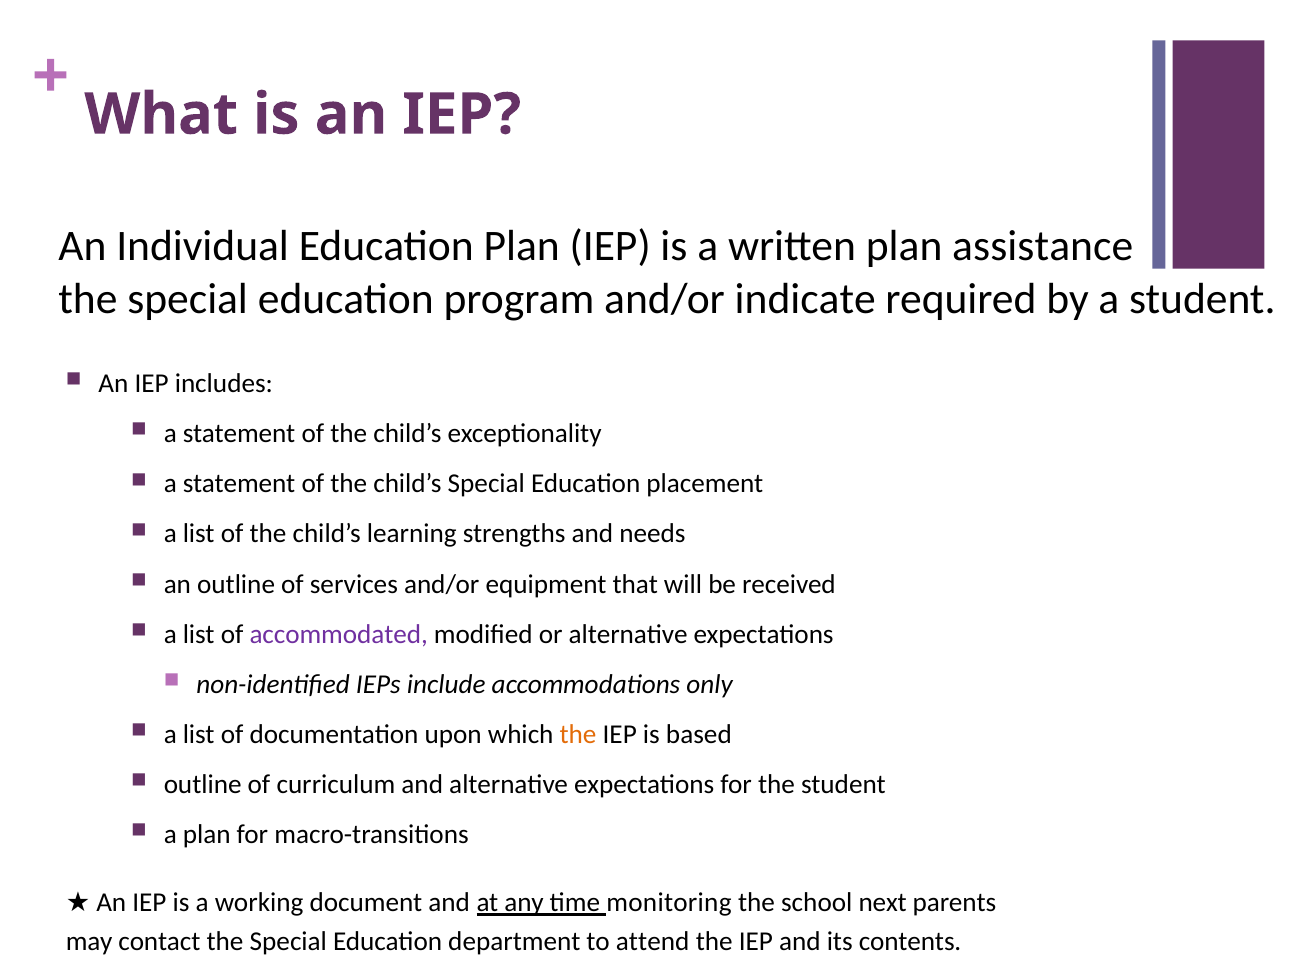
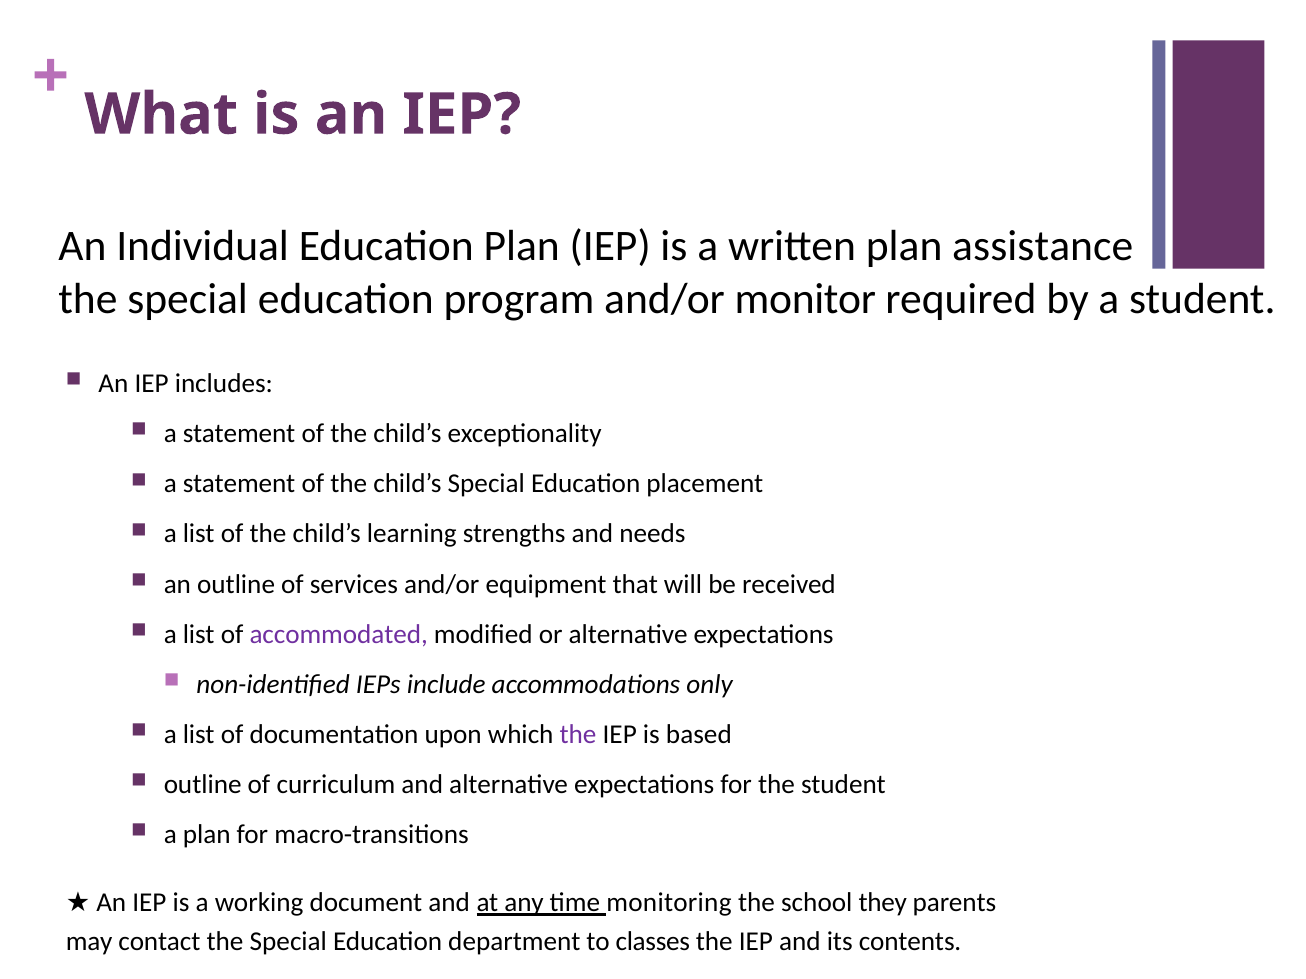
indicate: indicate -> monitor
the at (578, 735) colour: orange -> purple
next: next -> they
attend: attend -> classes
